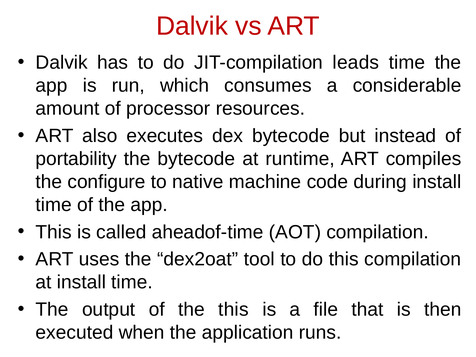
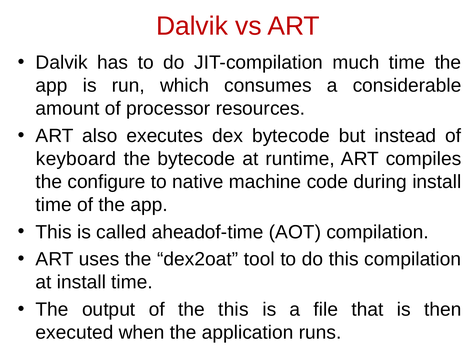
leads: leads -> much
portability: portability -> keyboard
